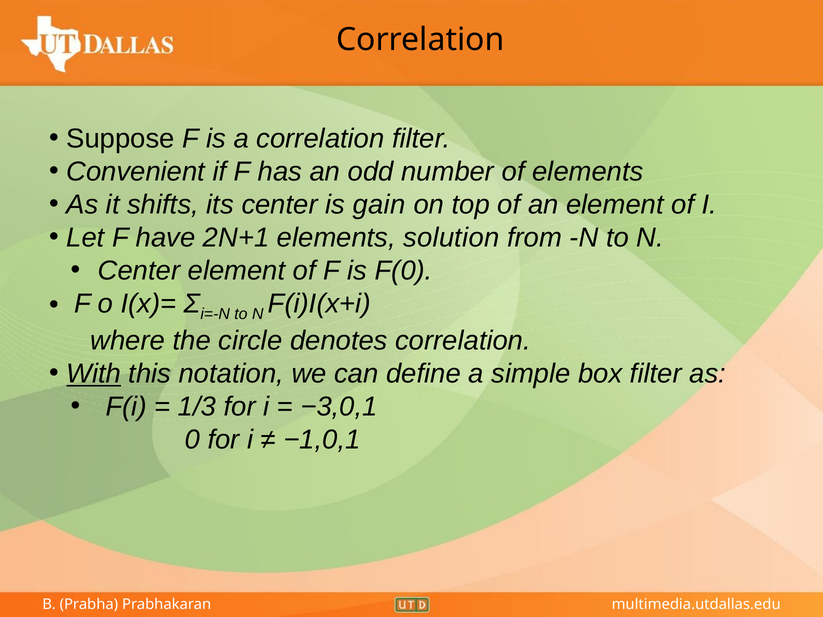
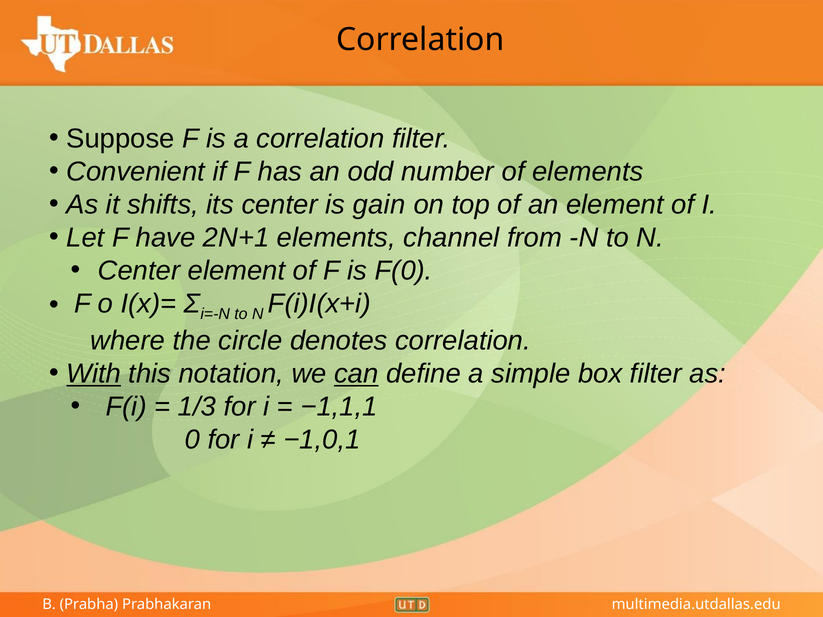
solution: solution -> channel
can underline: none -> present
−3,0,1: −3,0,1 -> −1,1,1
